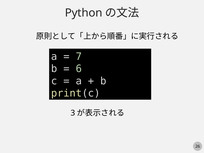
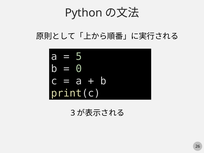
7: 7 -> 5
6: 6 -> 0
